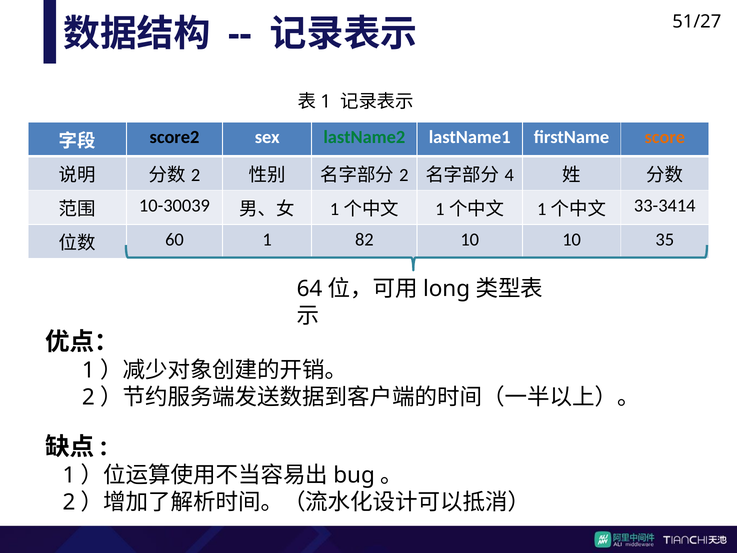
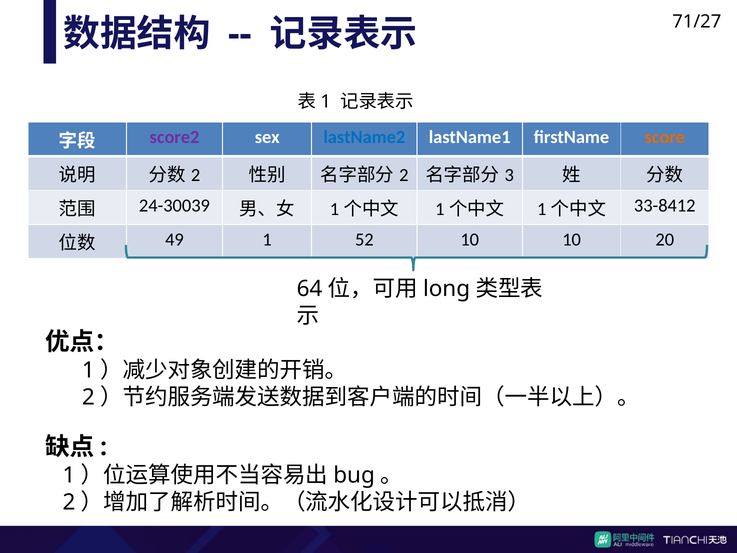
51/27: 51/27 -> 71/27
score2 colour: black -> purple
lastName2 colour: green -> blue
4: 4 -> 3
10-30039: 10-30039 -> 24-30039
33-3414: 33-3414 -> 33-8412
60: 60 -> 49
82: 82 -> 52
35: 35 -> 20
